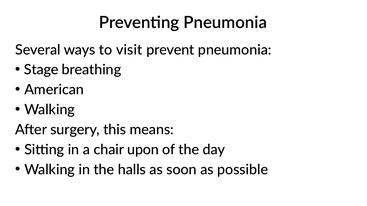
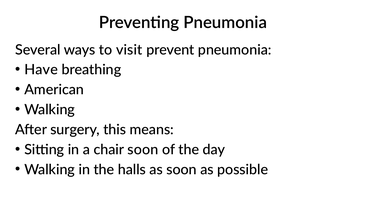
Stage: Stage -> Have
chair upon: upon -> soon
